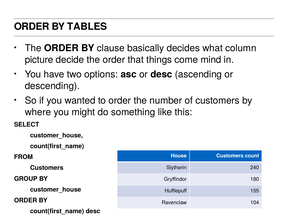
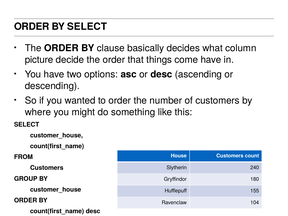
BY TABLES: TABLES -> SELECT
come mind: mind -> have
